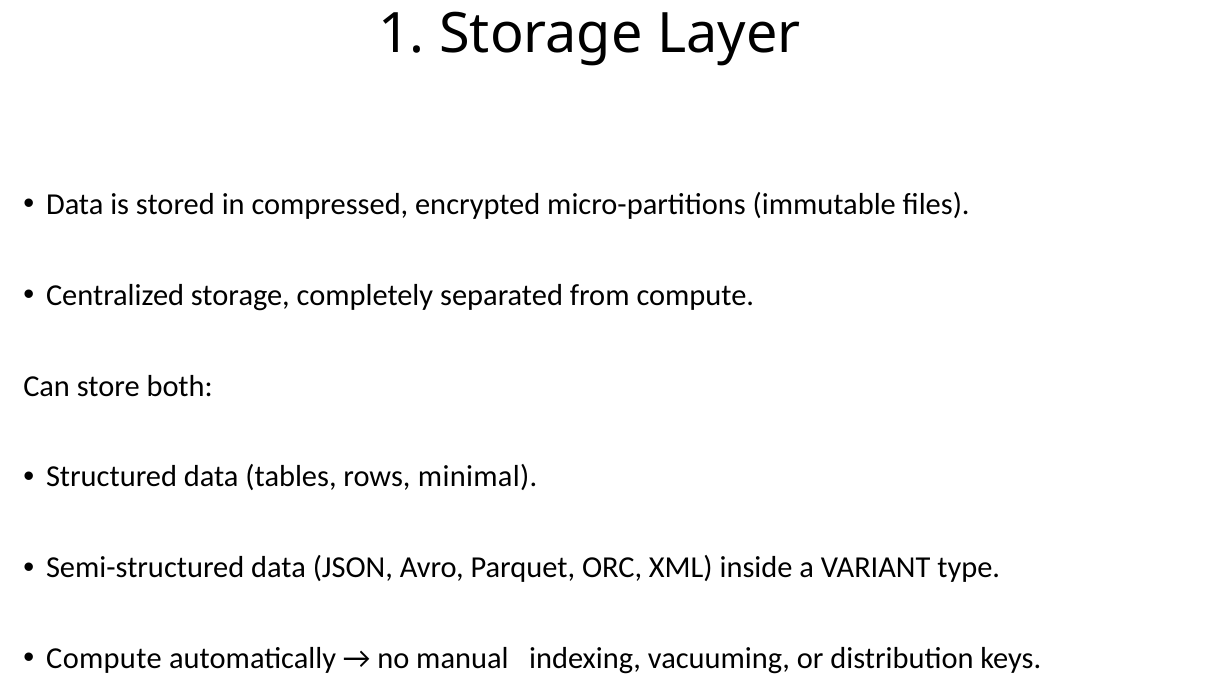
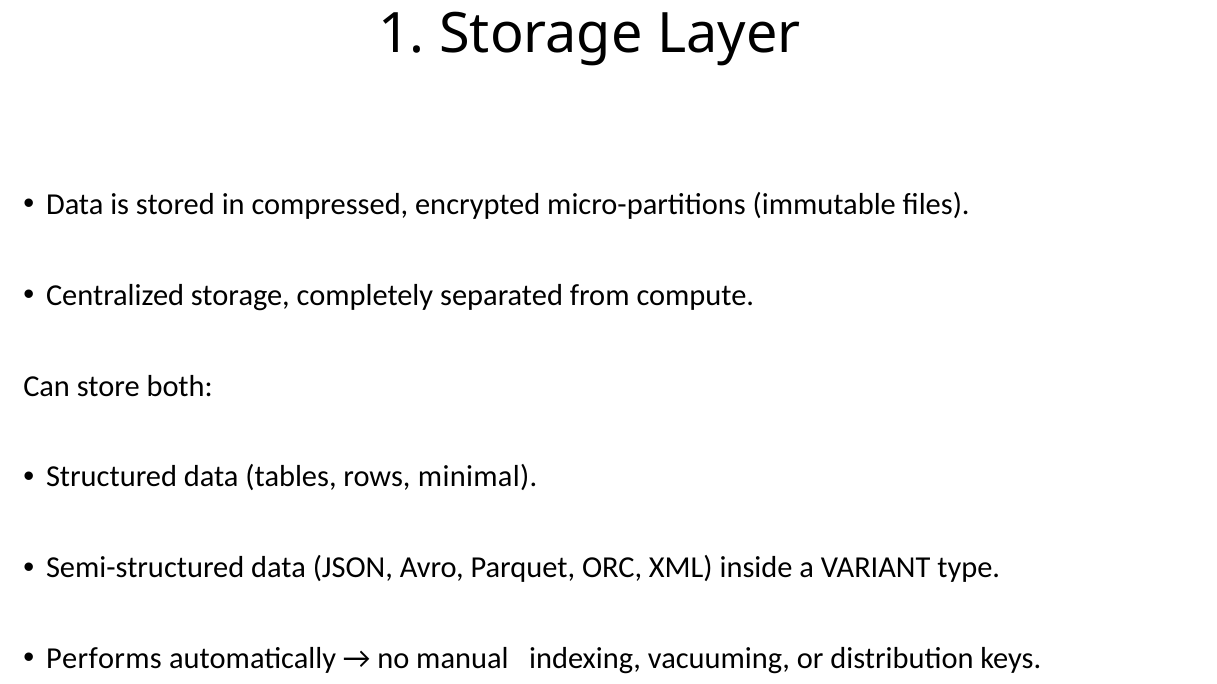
Compute at (104, 659): Compute -> Performs
